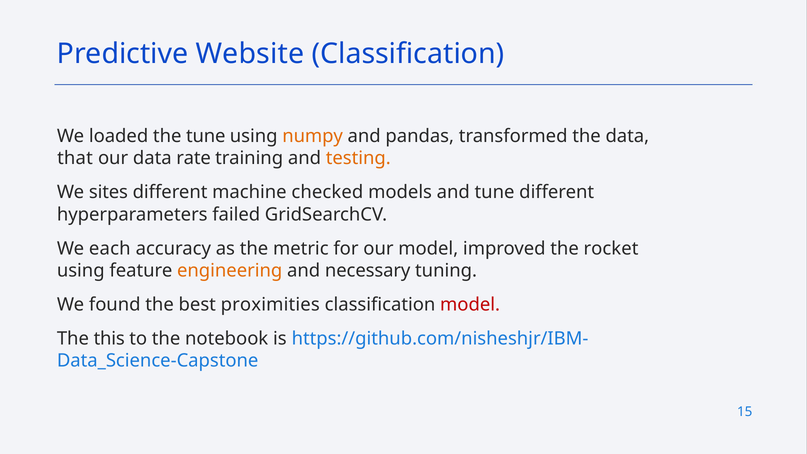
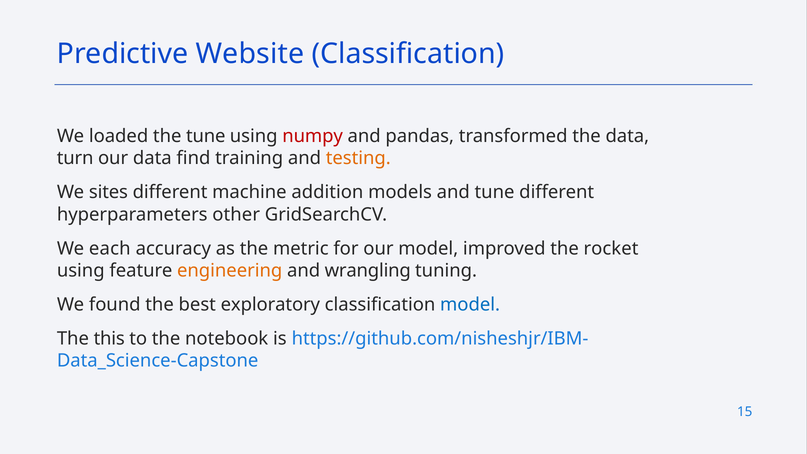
numpy colour: orange -> red
that: that -> turn
rate: rate -> find
checked: checked -> addition
failed: failed -> other
necessary: necessary -> wrangling
proximities: proximities -> exploratory
model at (470, 304) colour: red -> blue
